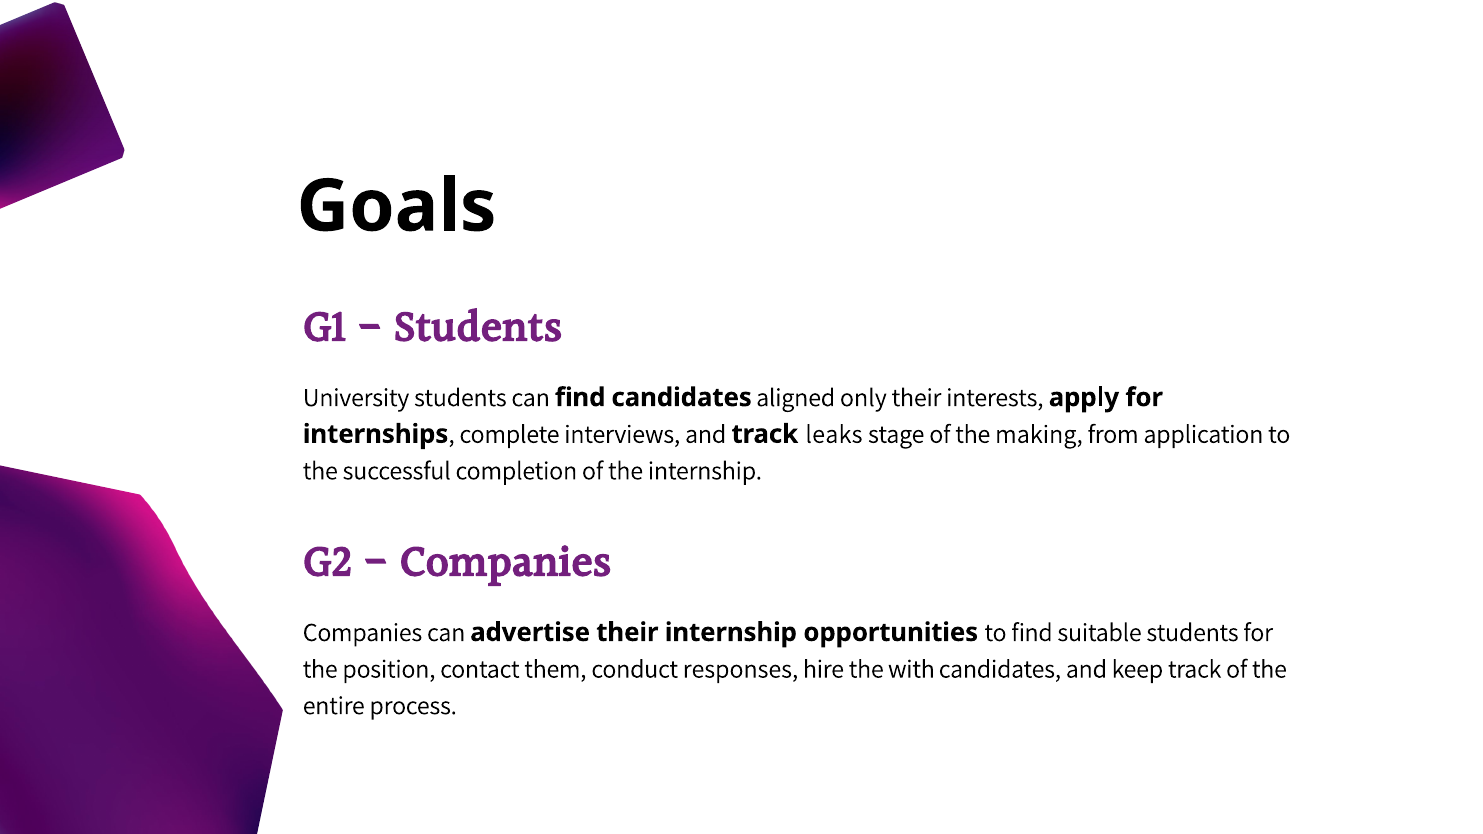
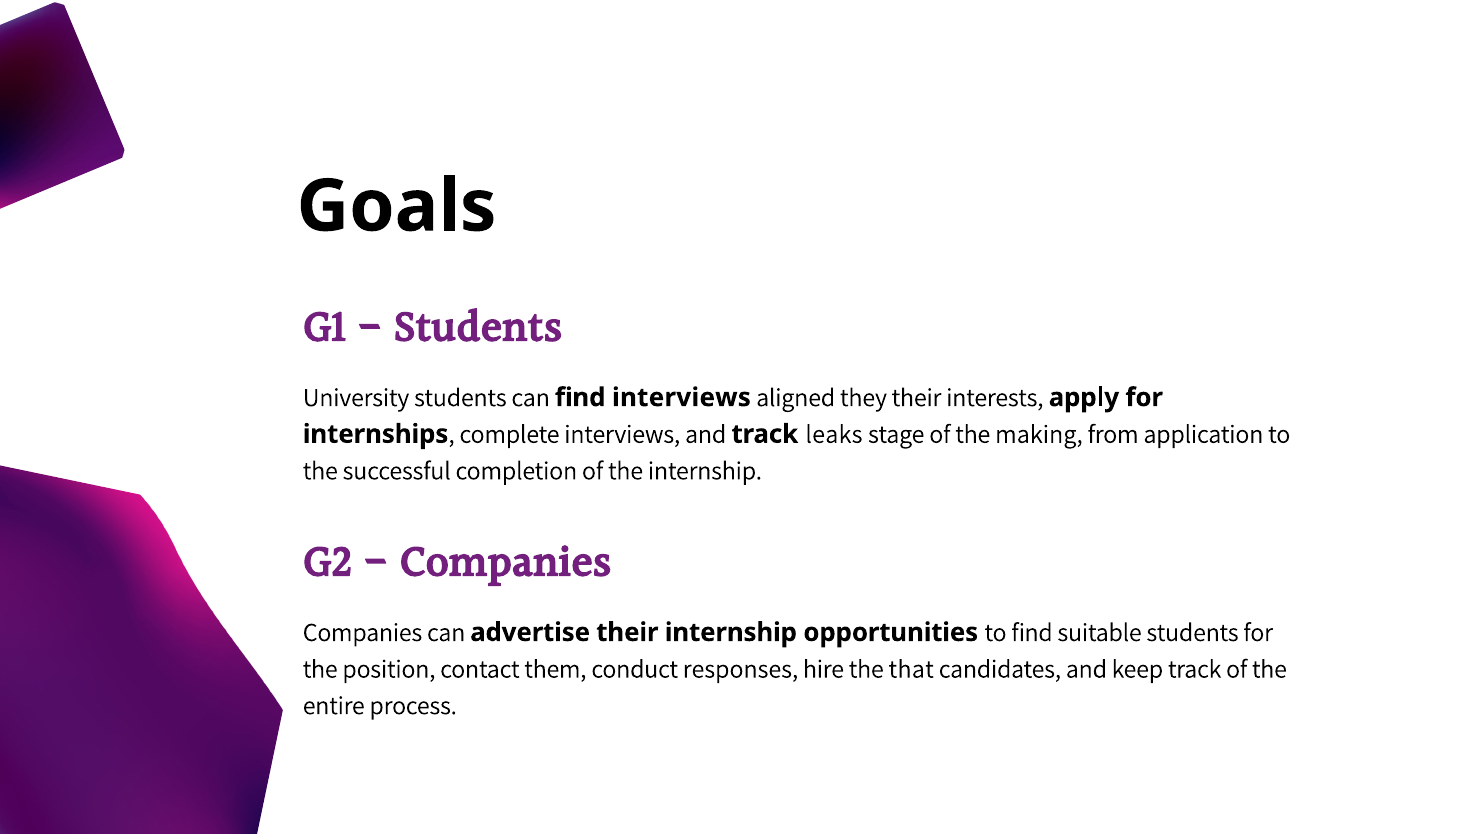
find candidates: candidates -> interviews
only: only -> they
with: with -> that
